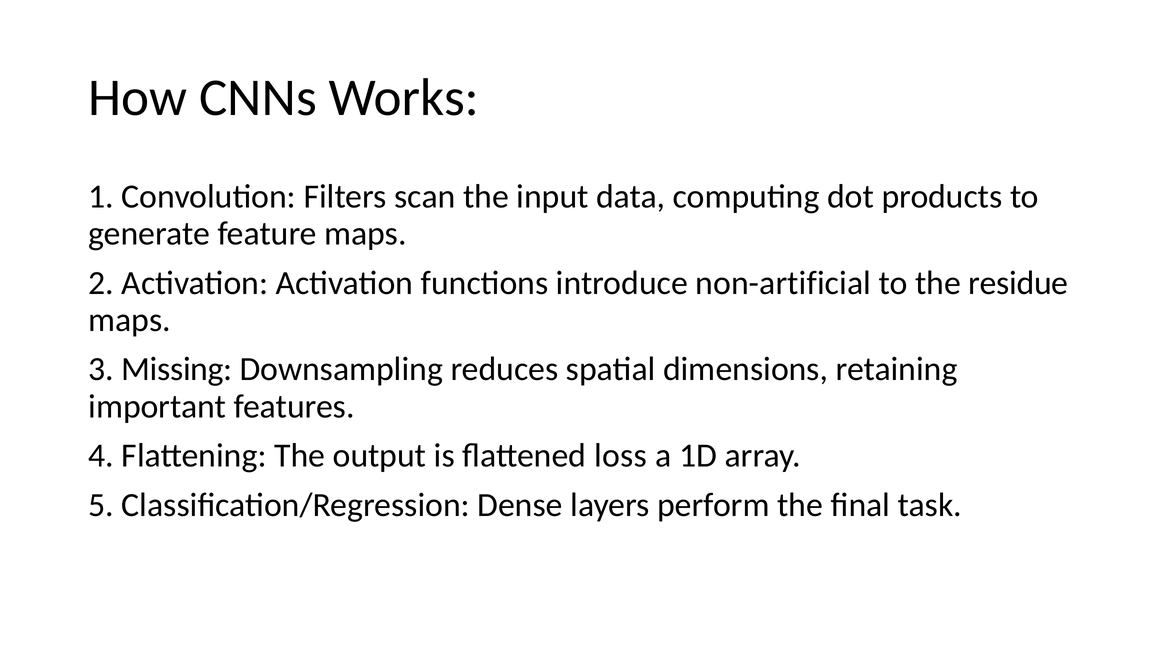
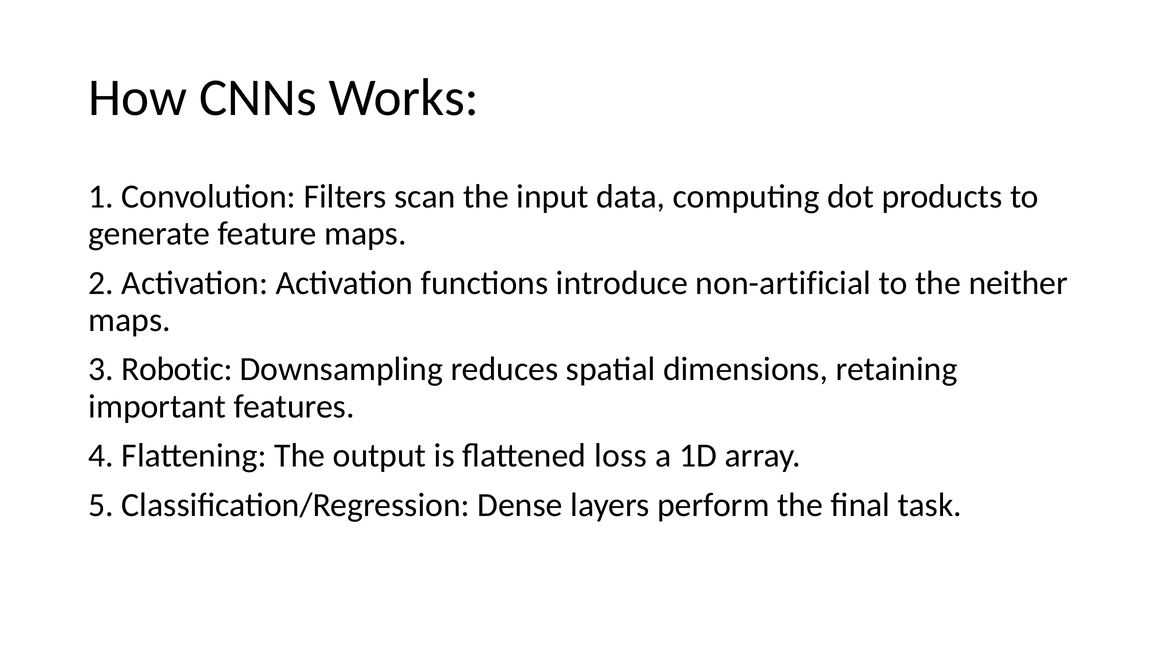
residue: residue -> neither
Missing: Missing -> Robotic
